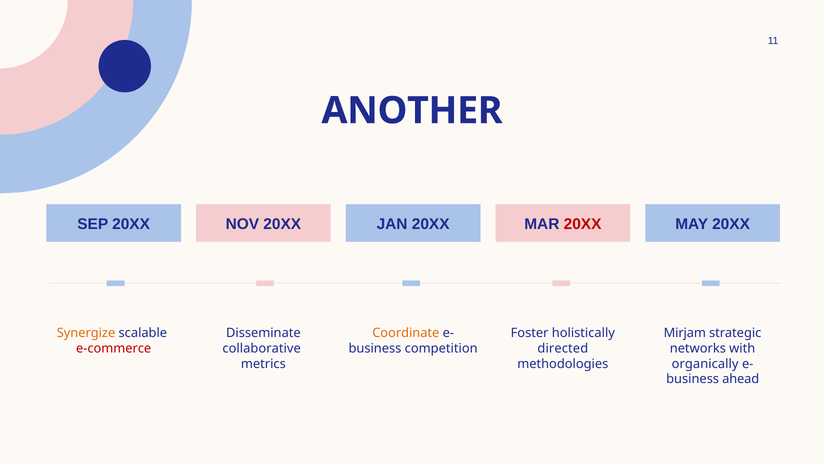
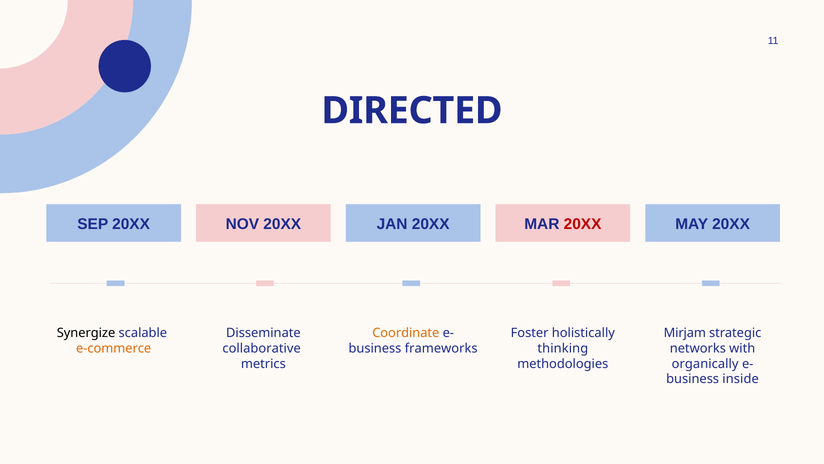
ANOTHER: ANOTHER -> DIRECTED
Synergize colour: orange -> black
e-commerce colour: red -> orange
competition: competition -> frameworks
directed: directed -> thinking
ahead: ahead -> inside
